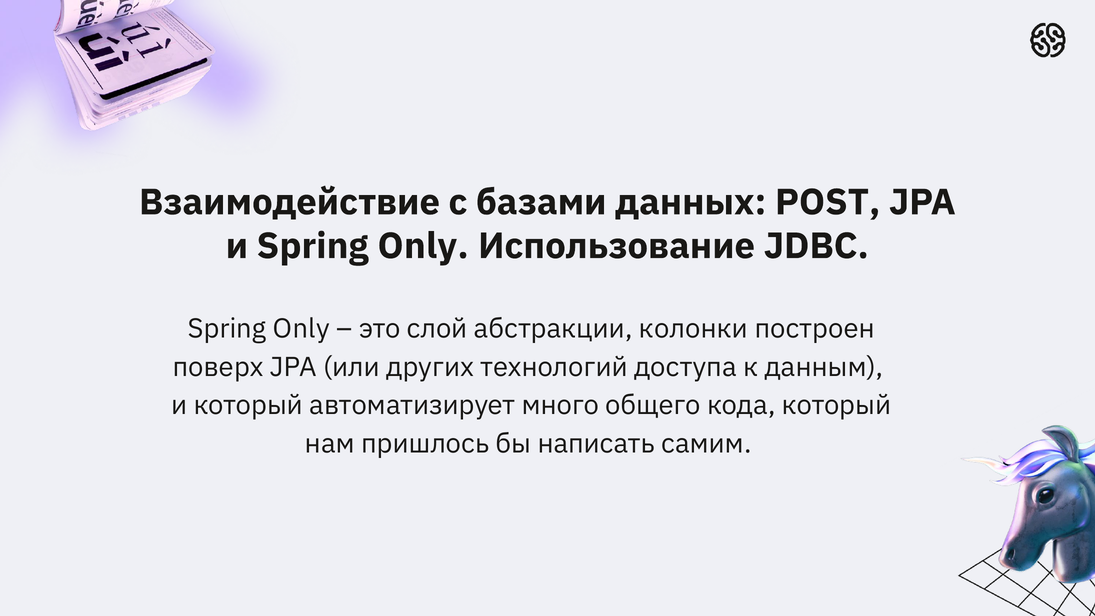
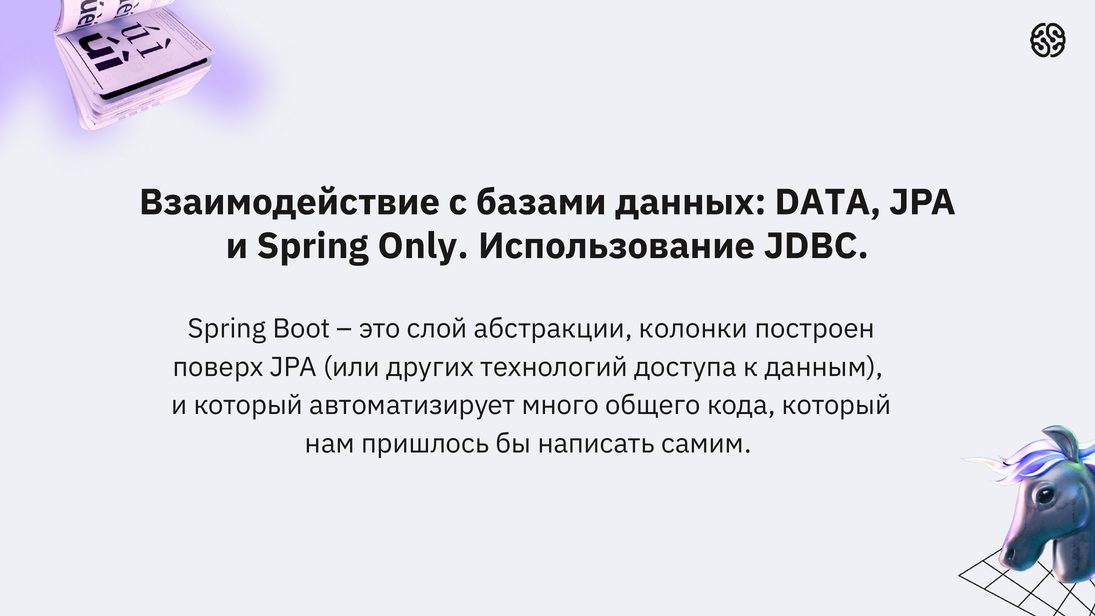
POST: POST -> DATA
Only at (301, 329): Only -> Boot
